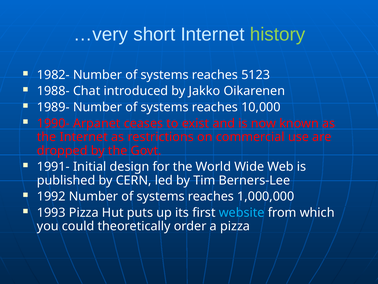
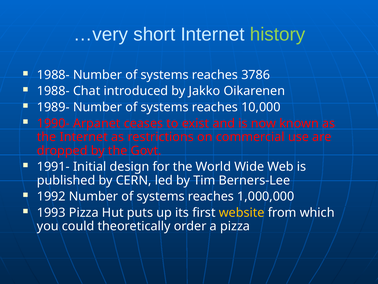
1982- at (53, 75): 1982- -> 1988-
5123: 5123 -> 3786
website colour: light blue -> yellow
